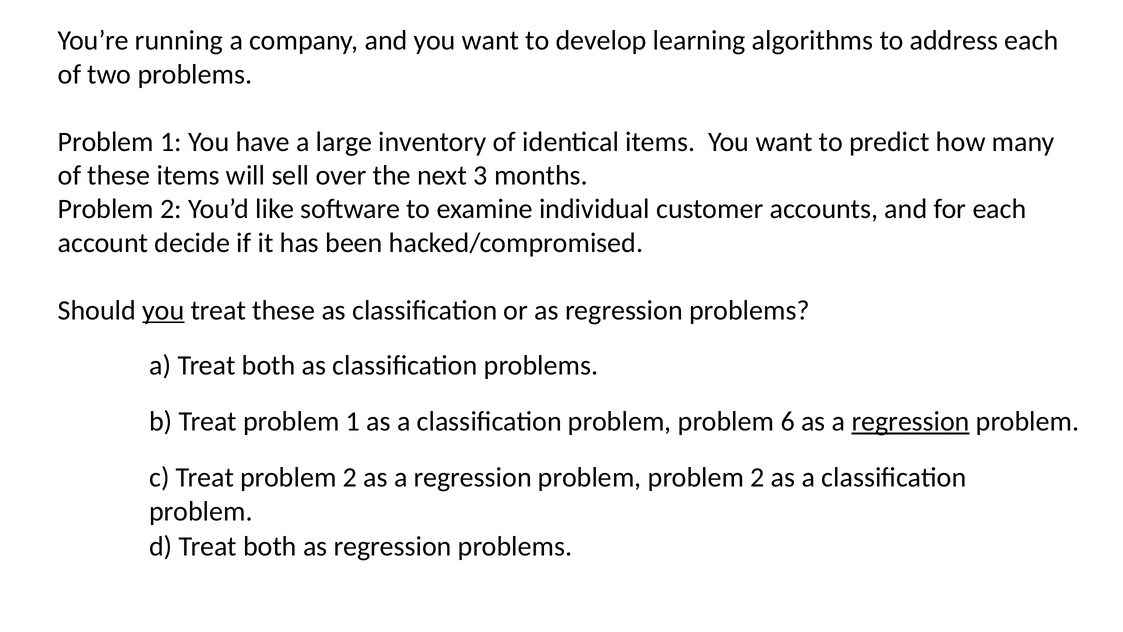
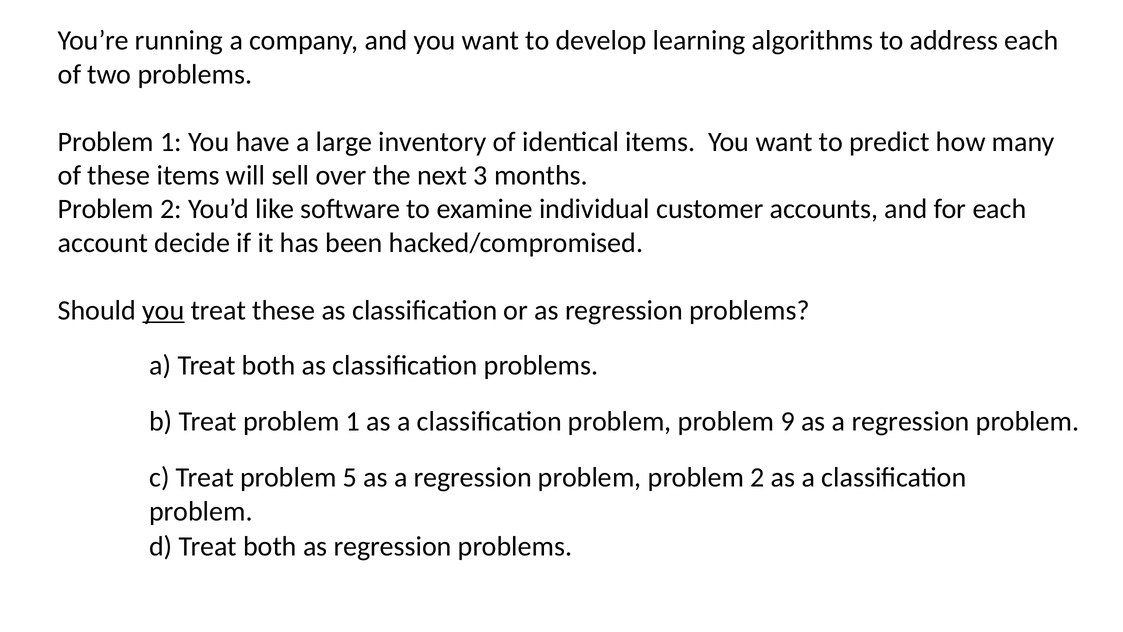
6: 6 -> 9
regression at (911, 421) underline: present -> none
Treat problem 2: 2 -> 5
